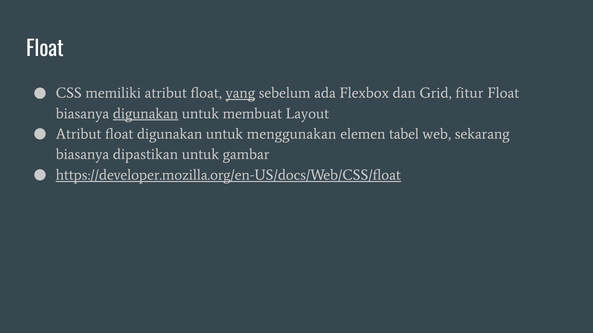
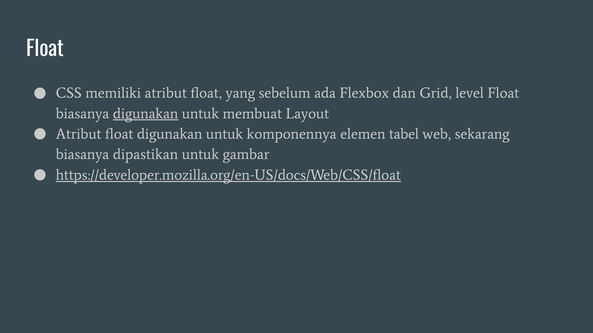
yang underline: present -> none
fitur: fitur -> level
menggunakan: menggunakan -> komponennya
